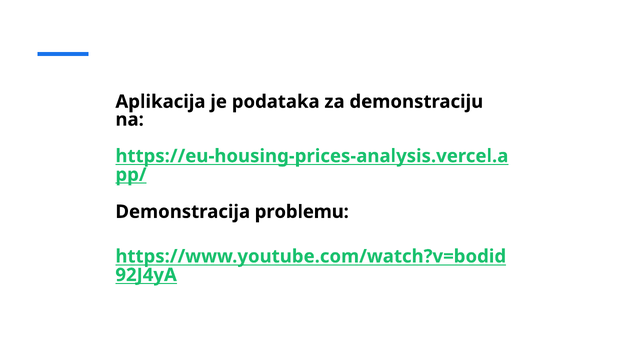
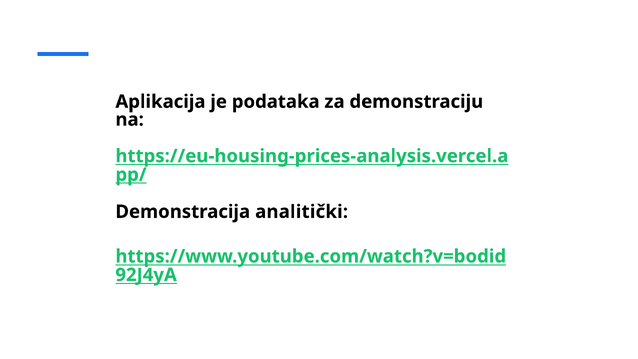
problemu: problemu -> analitički
